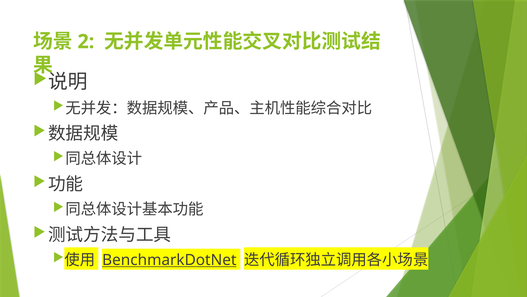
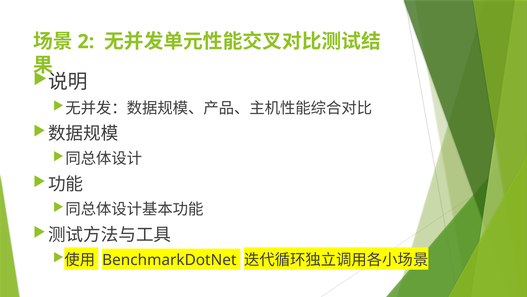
BenchmarkDotNet underline: present -> none
